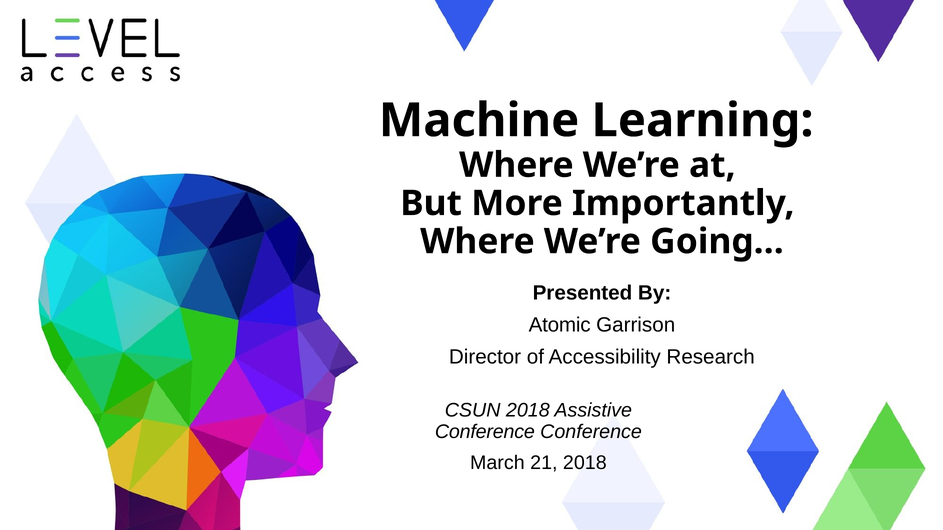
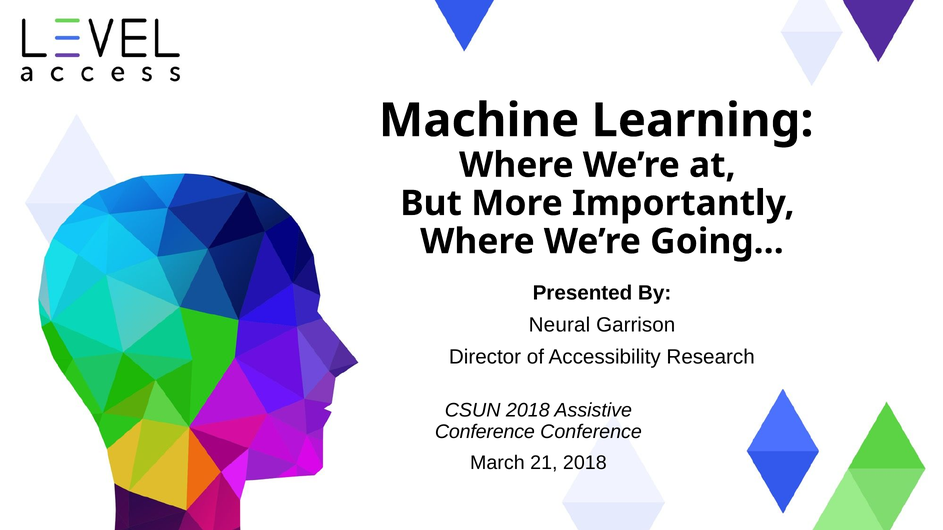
Atomic: Atomic -> Neural
